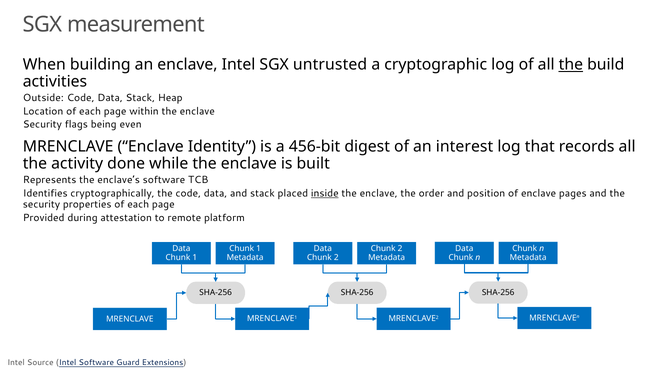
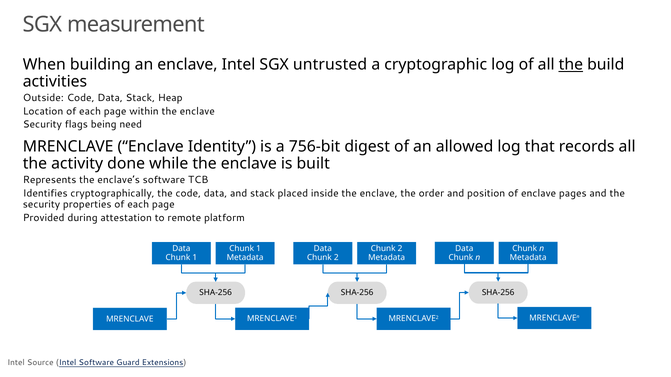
even: even -> need
456-bit: 456-bit -> 756-bit
interest: interest -> allowed
inside underline: present -> none
